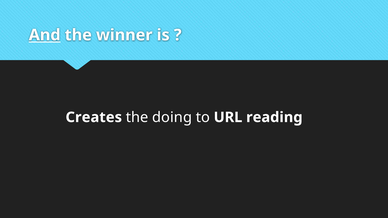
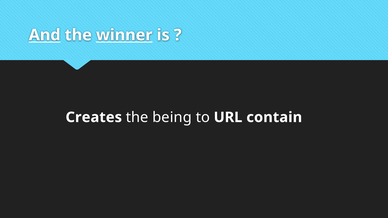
winner underline: none -> present
doing: doing -> being
reading: reading -> contain
